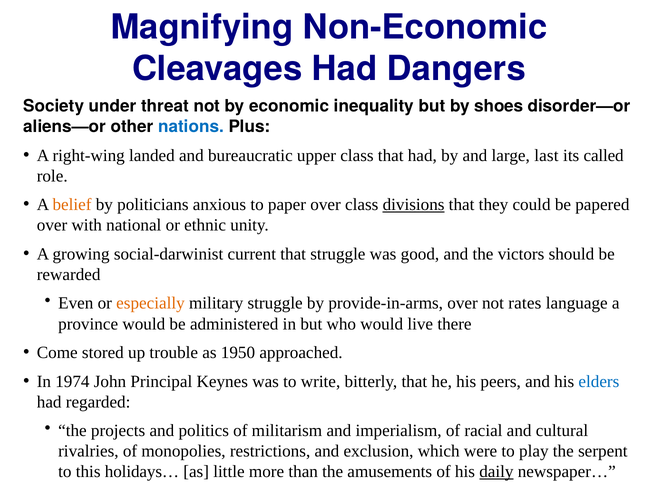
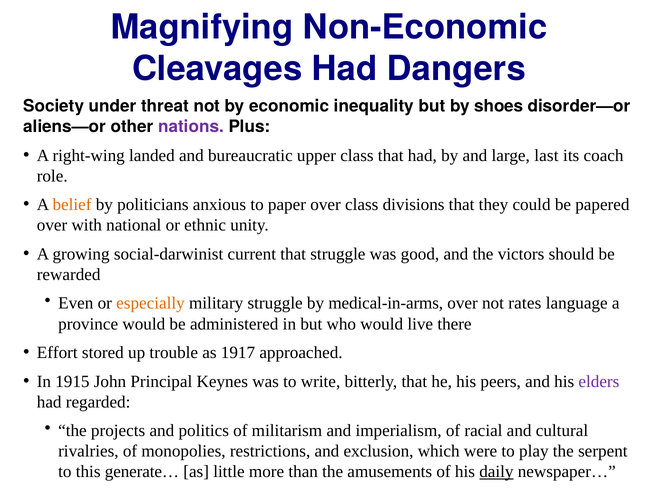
nations colour: blue -> purple
called: called -> coach
divisions underline: present -> none
provide-in-arms: provide-in-arms -> medical-in-arms
Come: Come -> Effort
1950: 1950 -> 1917
1974: 1974 -> 1915
elders colour: blue -> purple
holidays…: holidays… -> generate…
